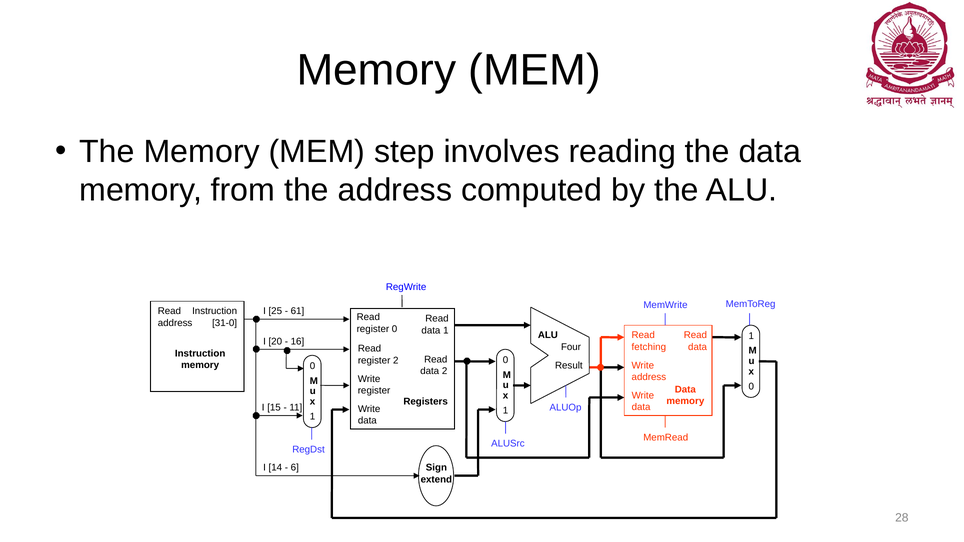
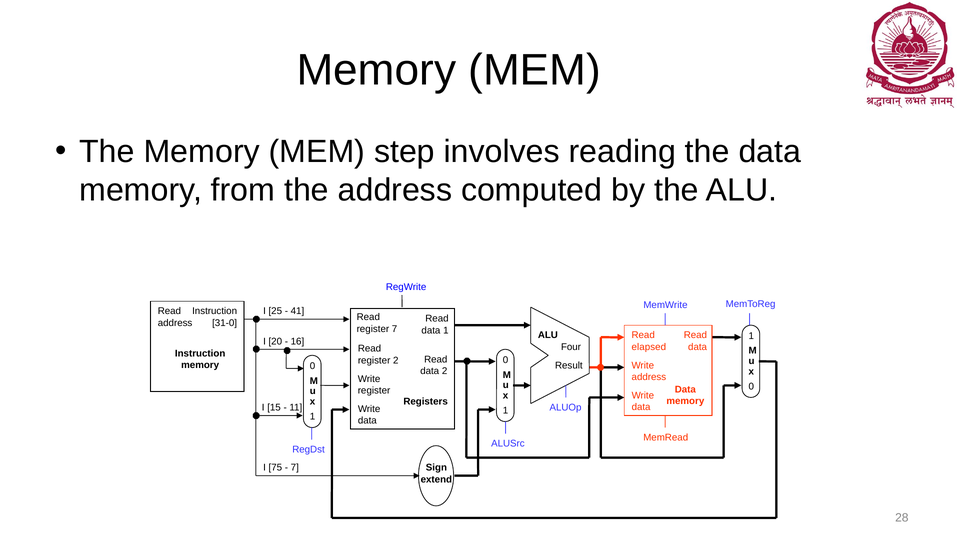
61: 61 -> 41
register 0: 0 -> 7
fetching: fetching -> elapsed
14: 14 -> 75
6 at (295, 468): 6 -> 7
